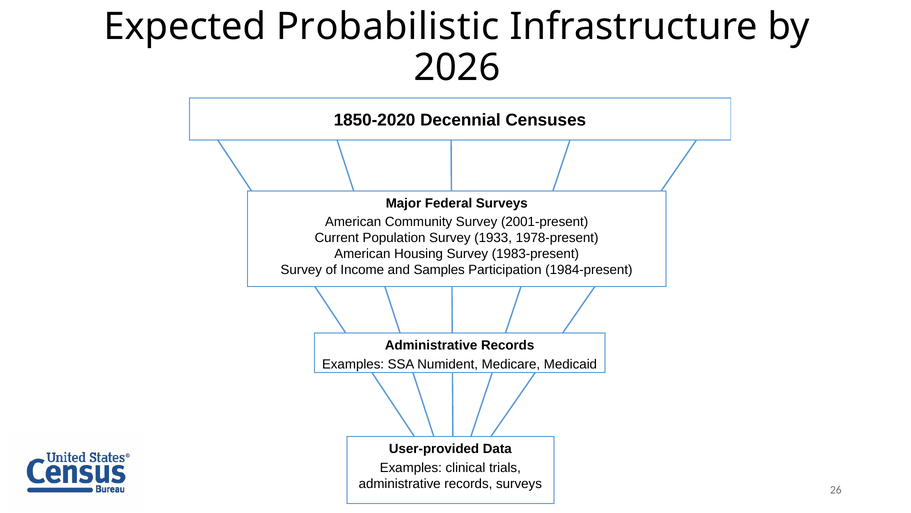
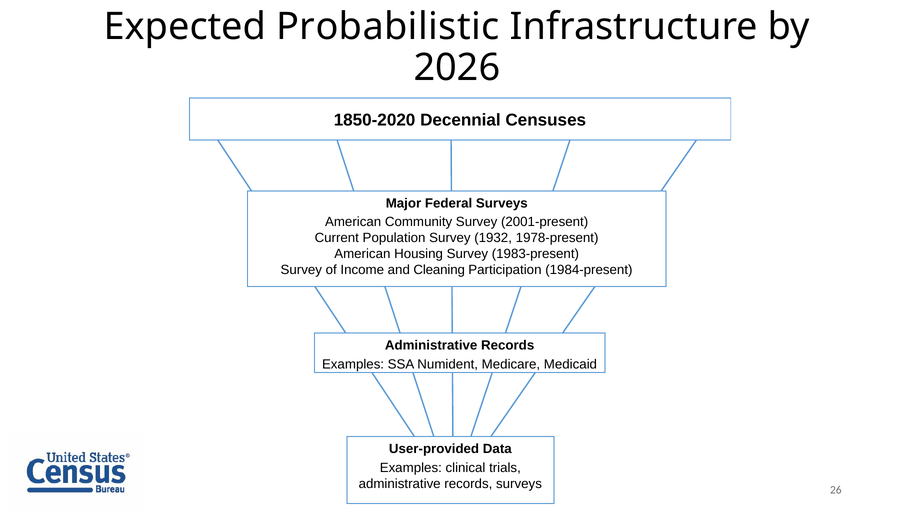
1933: 1933 -> 1932
Samples: Samples -> Cleaning
